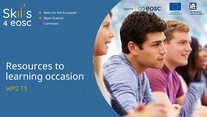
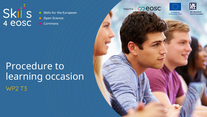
Resources: Resources -> Procedure
